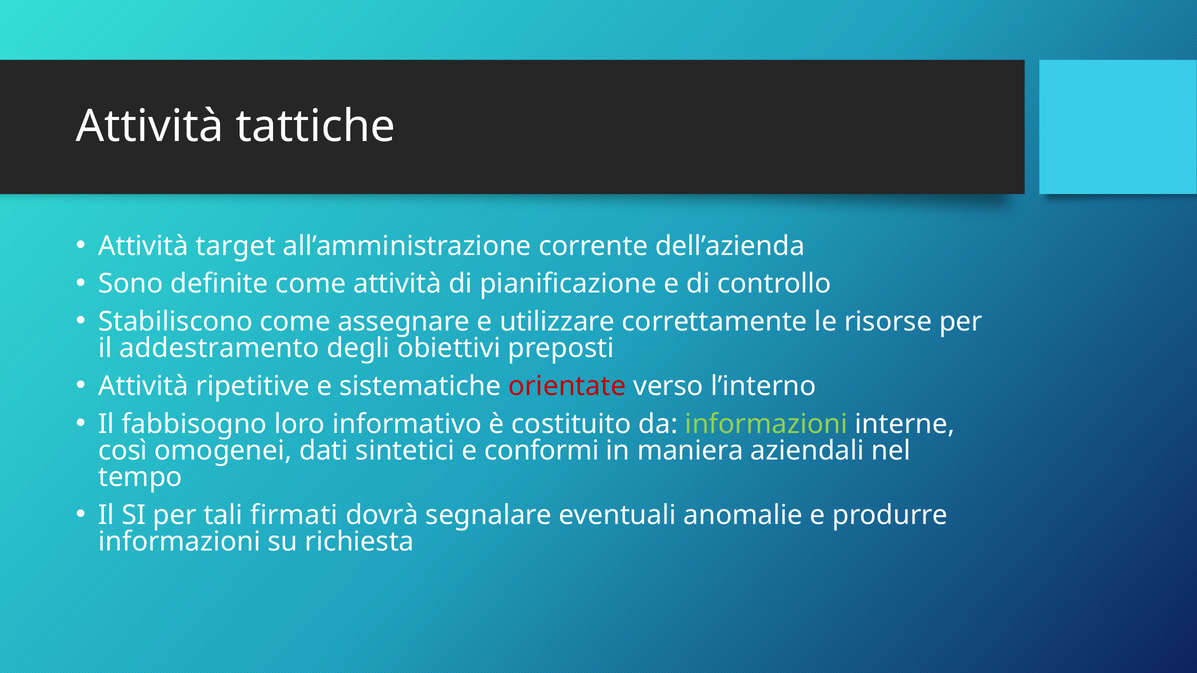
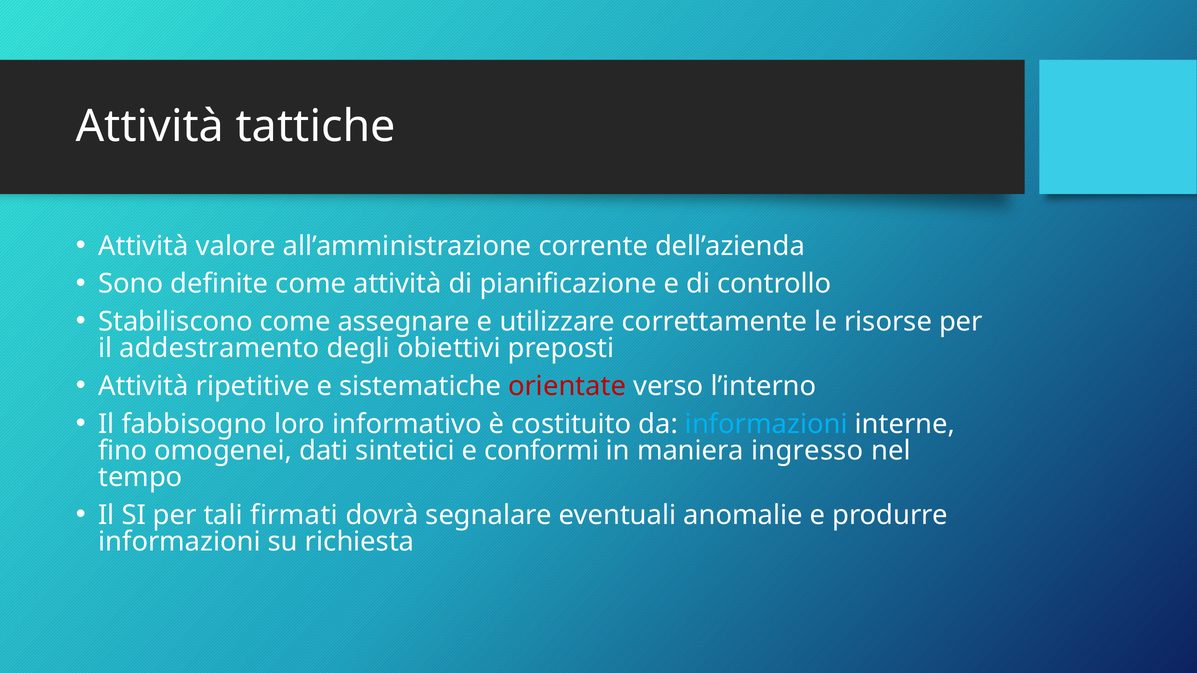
target: target -> valore
informazioni at (766, 424) colour: light green -> light blue
così: così -> fino
aziendali: aziendali -> ingresso
